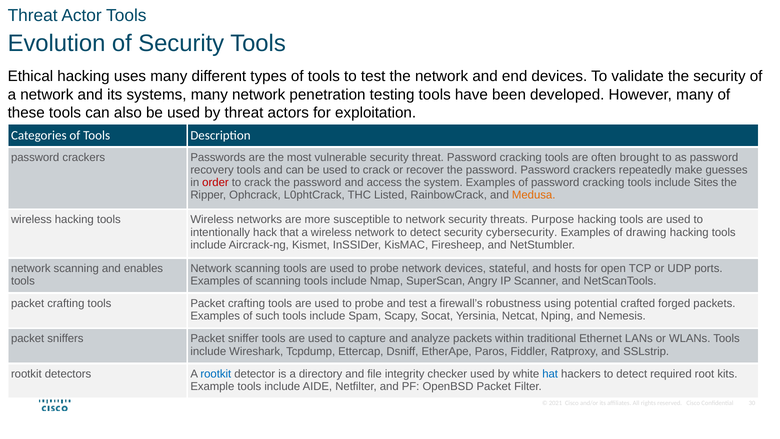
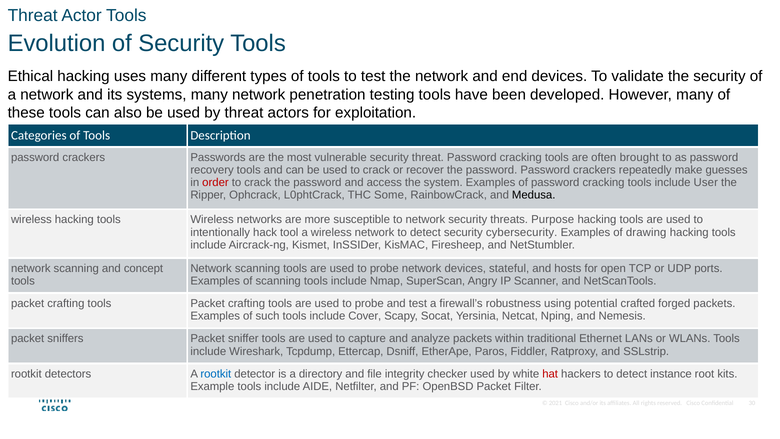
Sites: Sites -> User
Listed: Listed -> Some
Medusa colour: orange -> black
that: that -> tool
enables: enables -> concept
Spam: Spam -> Cover
hat colour: blue -> red
required: required -> instance
